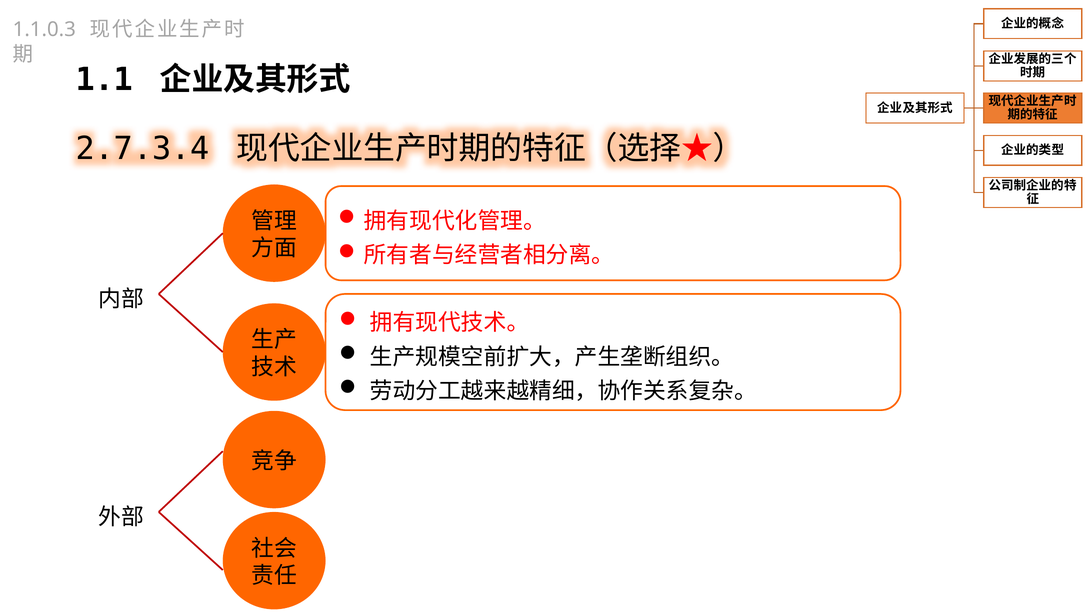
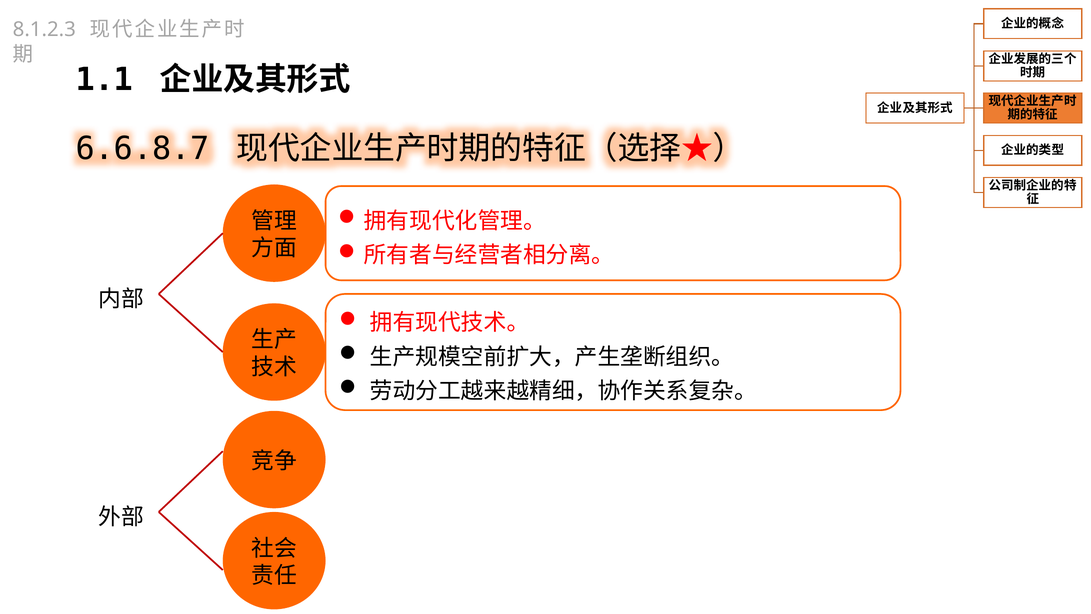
1.1.0.3: 1.1.0.3 -> 8.1.2.3
2.7.3.4: 2.7.3.4 -> 6.6.8.7
